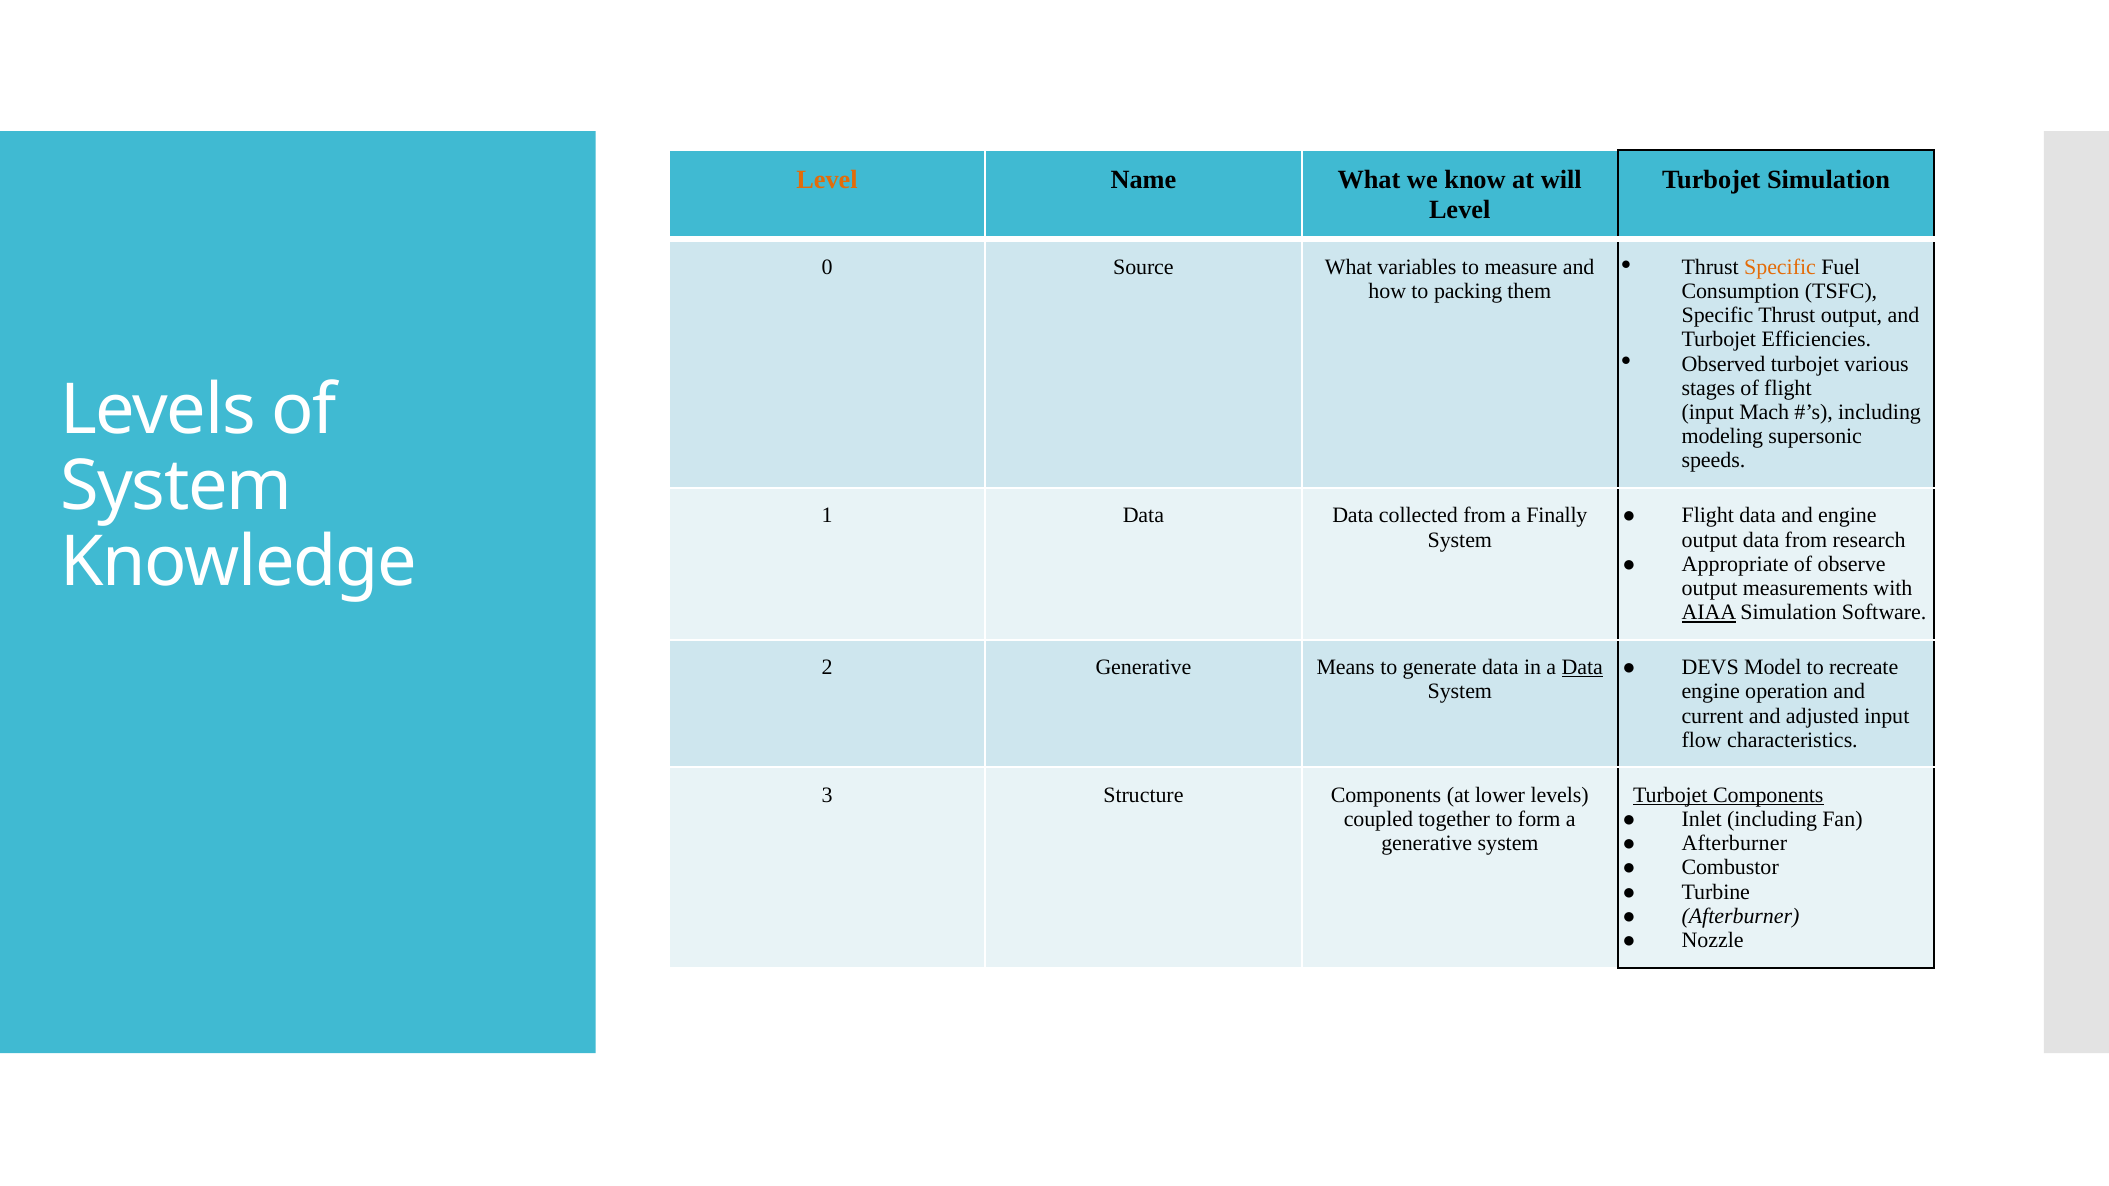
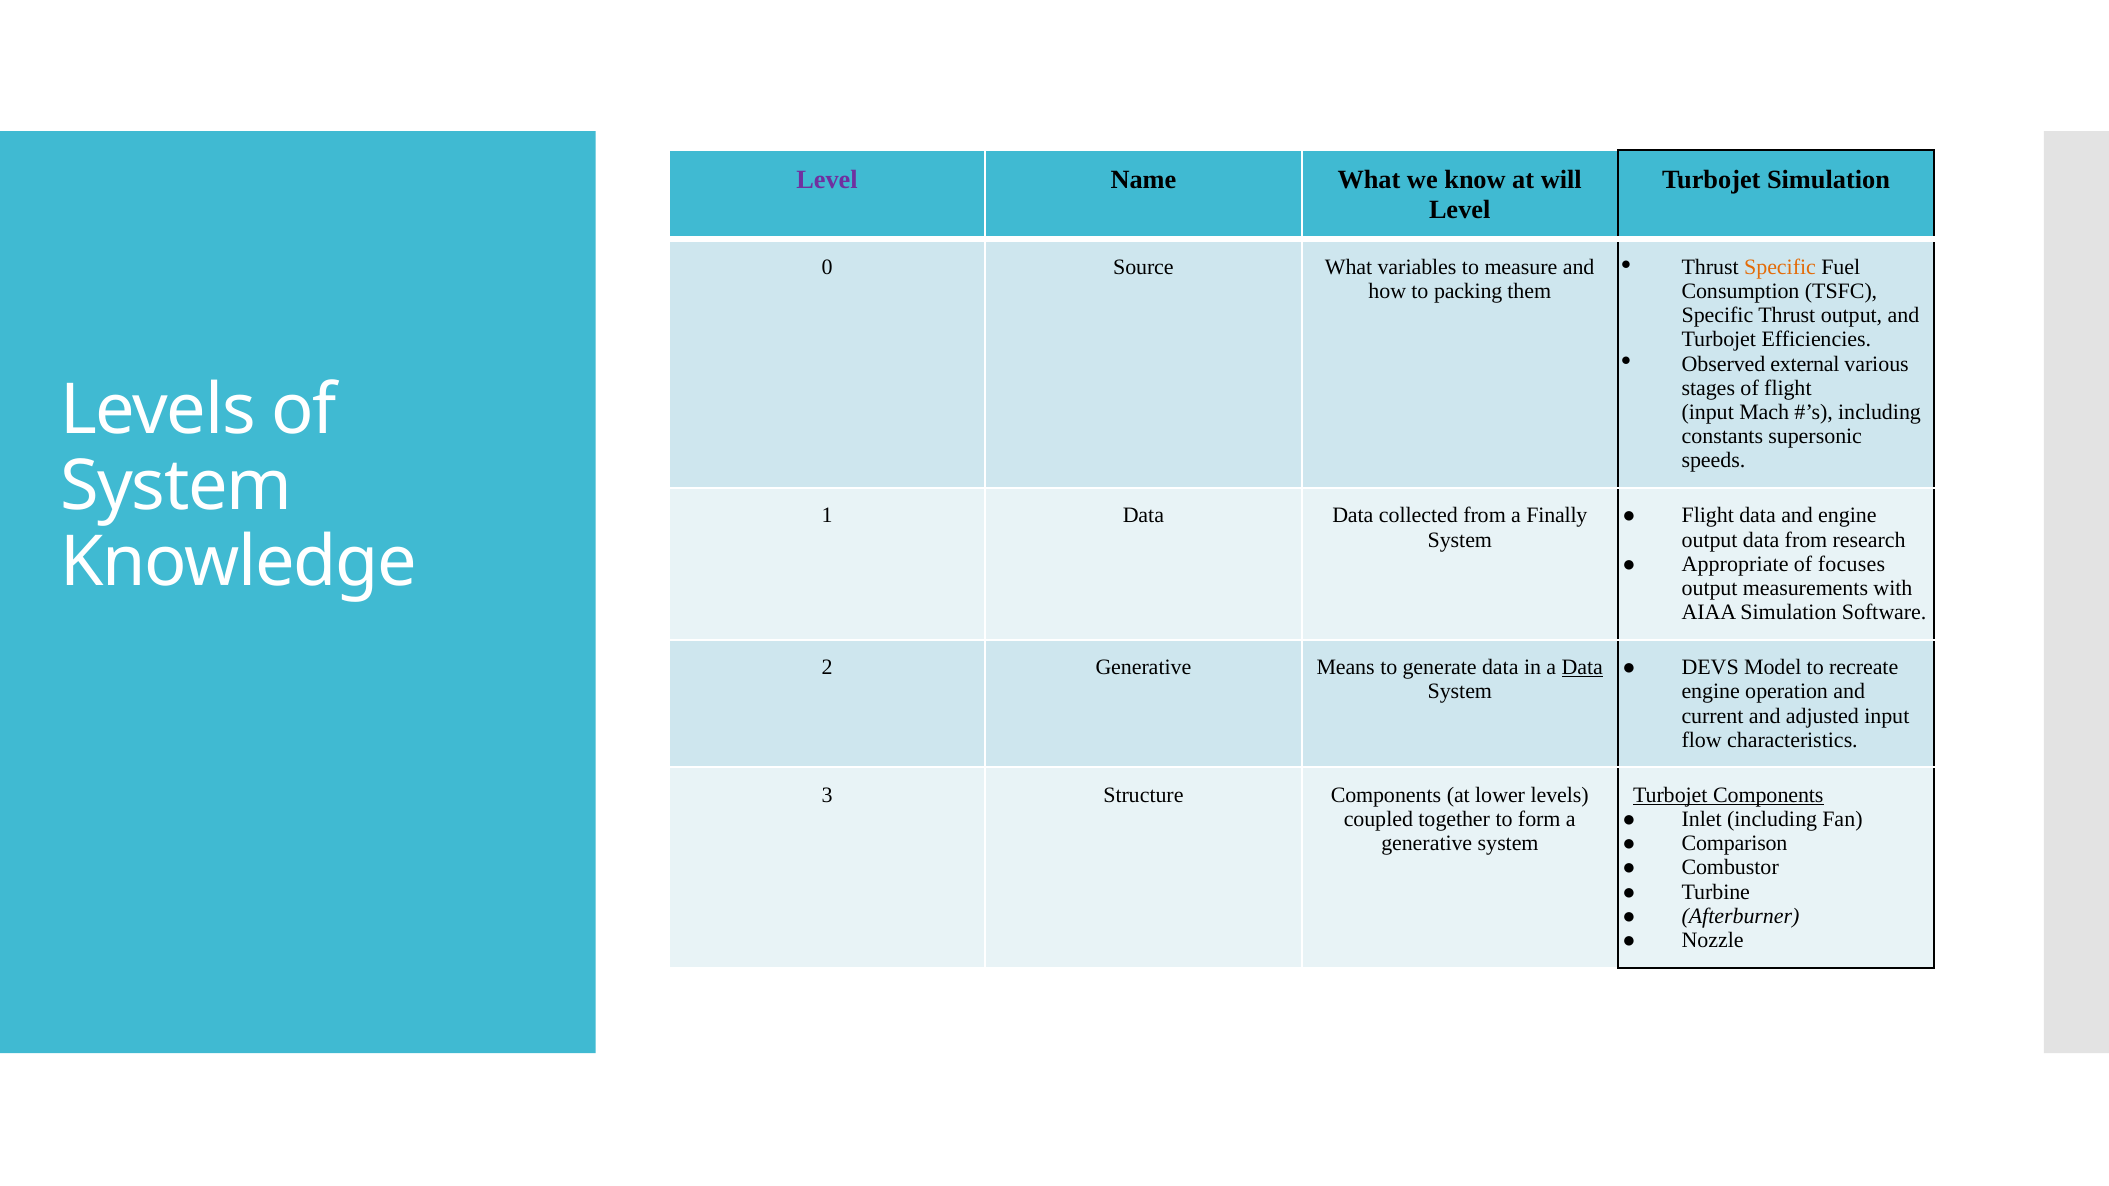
Level at (827, 180) colour: orange -> purple
Observed turbojet: turbojet -> external
modeling: modeling -> constants
observe: observe -> focuses
AIAA underline: present -> none
Afterburner at (1734, 844): Afterburner -> Comparison
